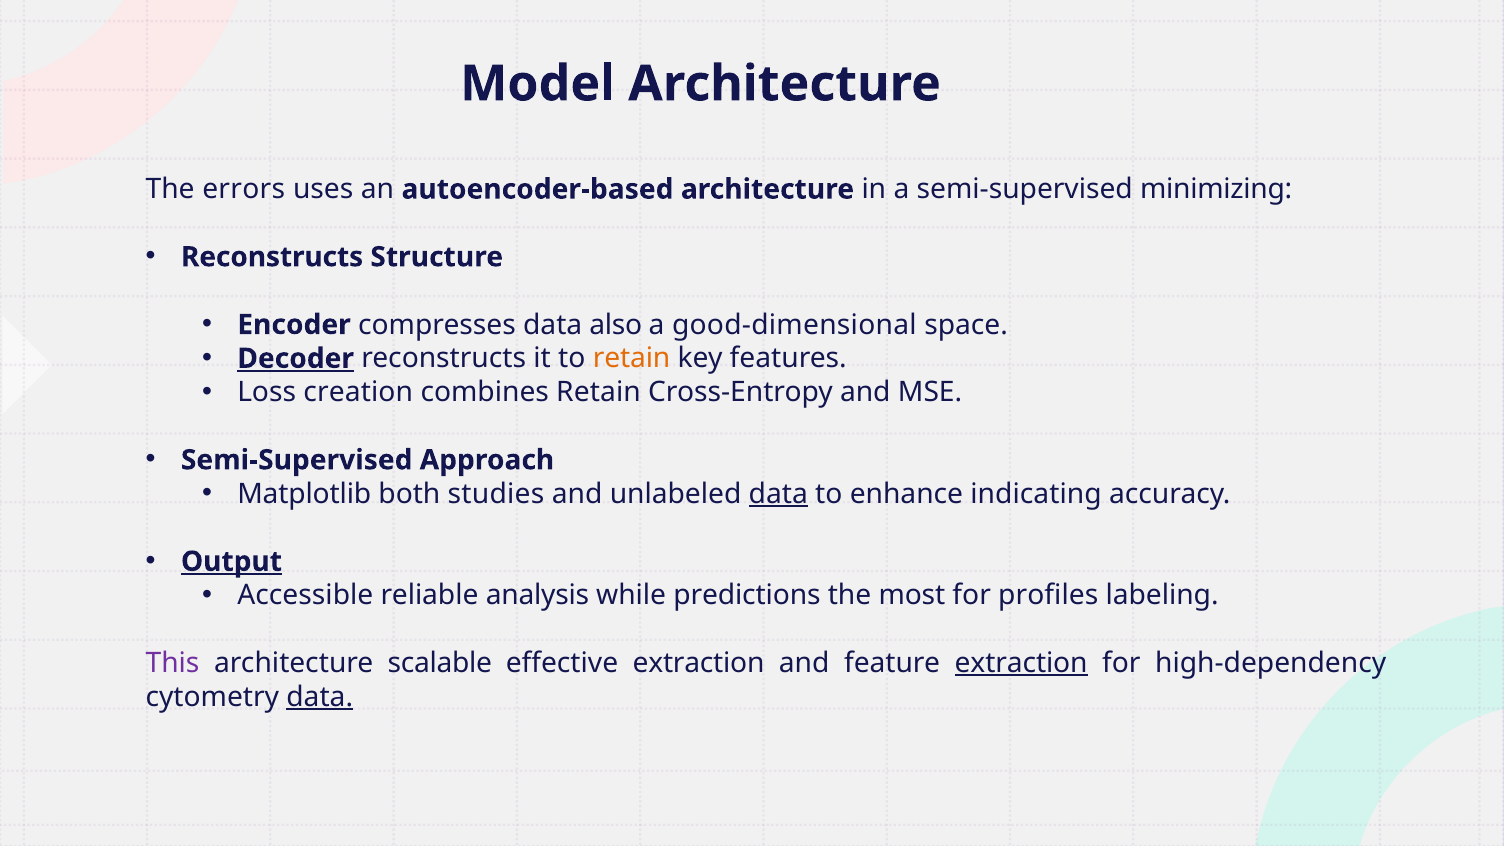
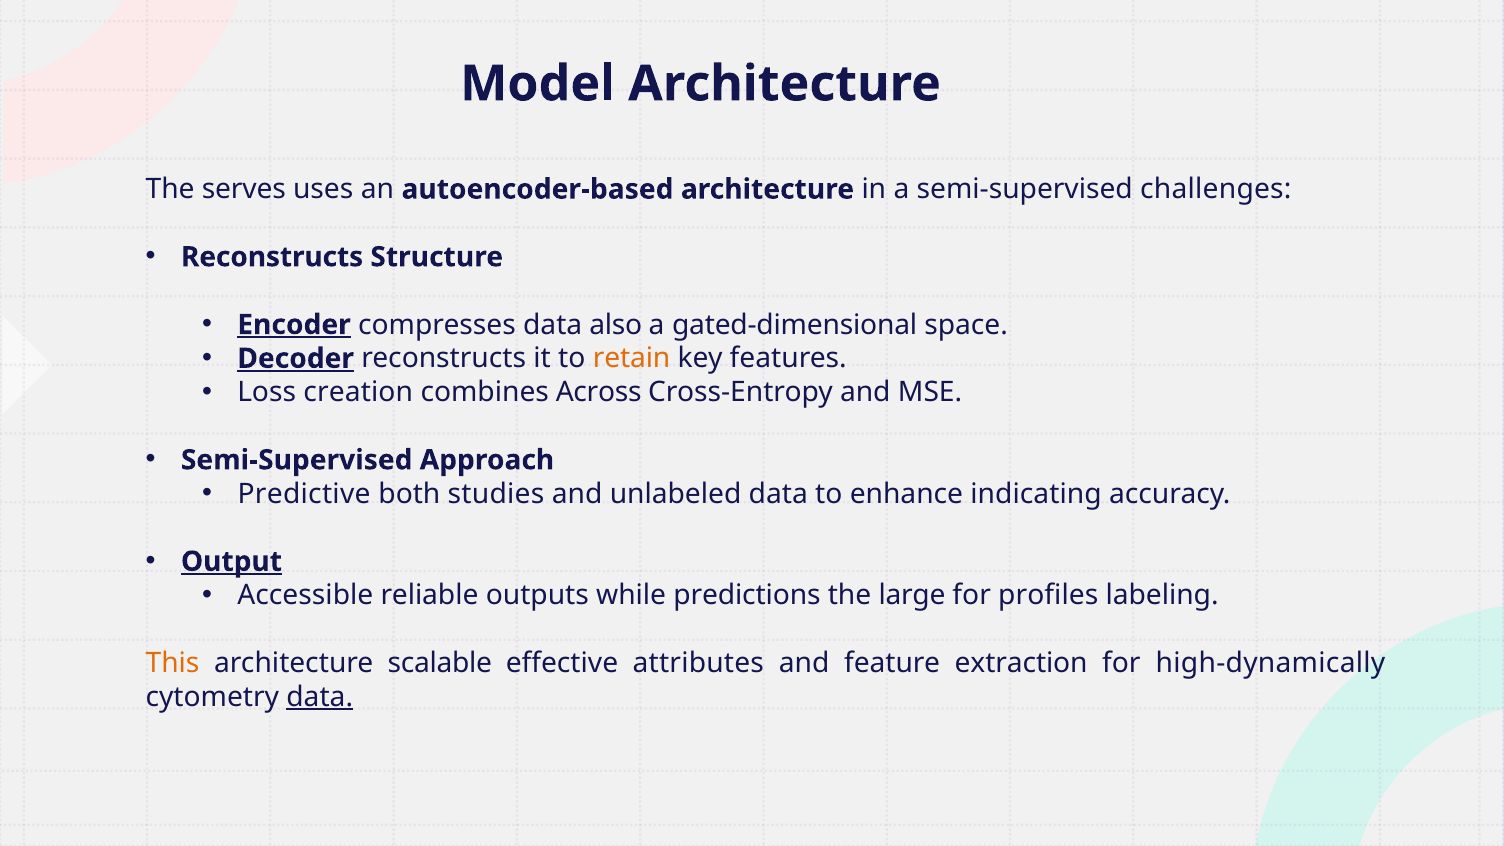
errors: errors -> serves
minimizing: minimizing -> challenges
Encoder underline: none -> present
good-dimensional: good-dimensional -> gated-dimensional
combines Retain: Retain -> Across
Matplotlib: Matplotlib -> Predictive
data at (778, 494) underline: present -> none
analysis: analysis -> outputs
most: most -> large
This colour: purple -> orange
effective extraction: extraction -> attributes
extraction at (1021, 663) underline: present -> none
high-dependency: high-dependency -> high-dynamically
